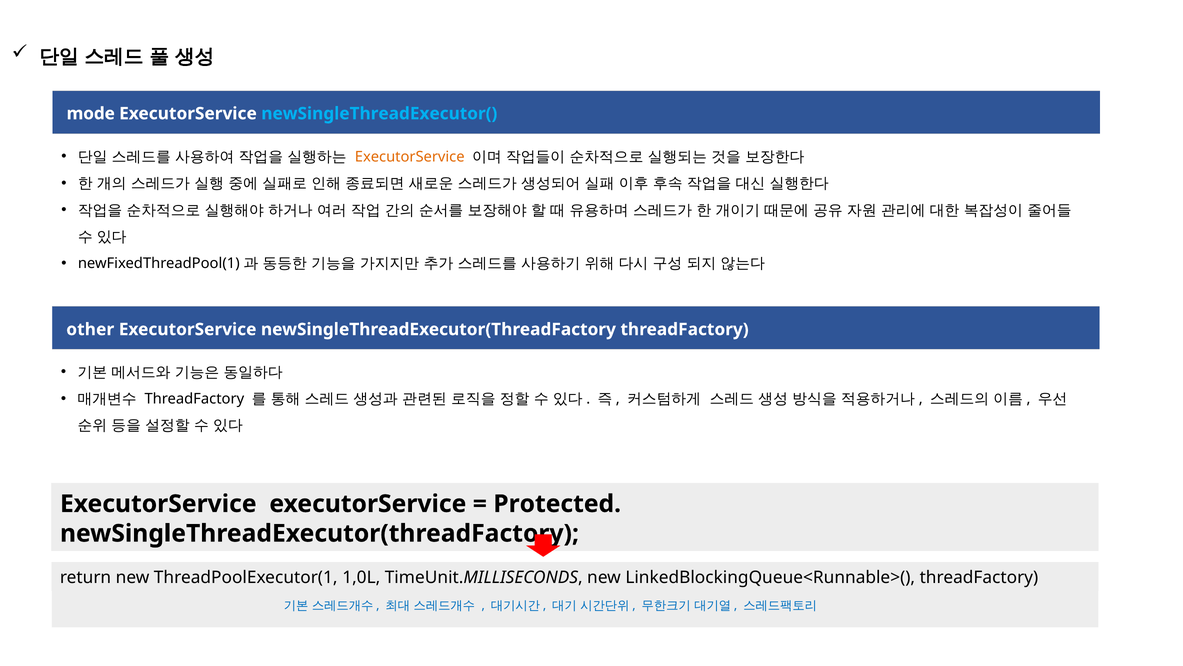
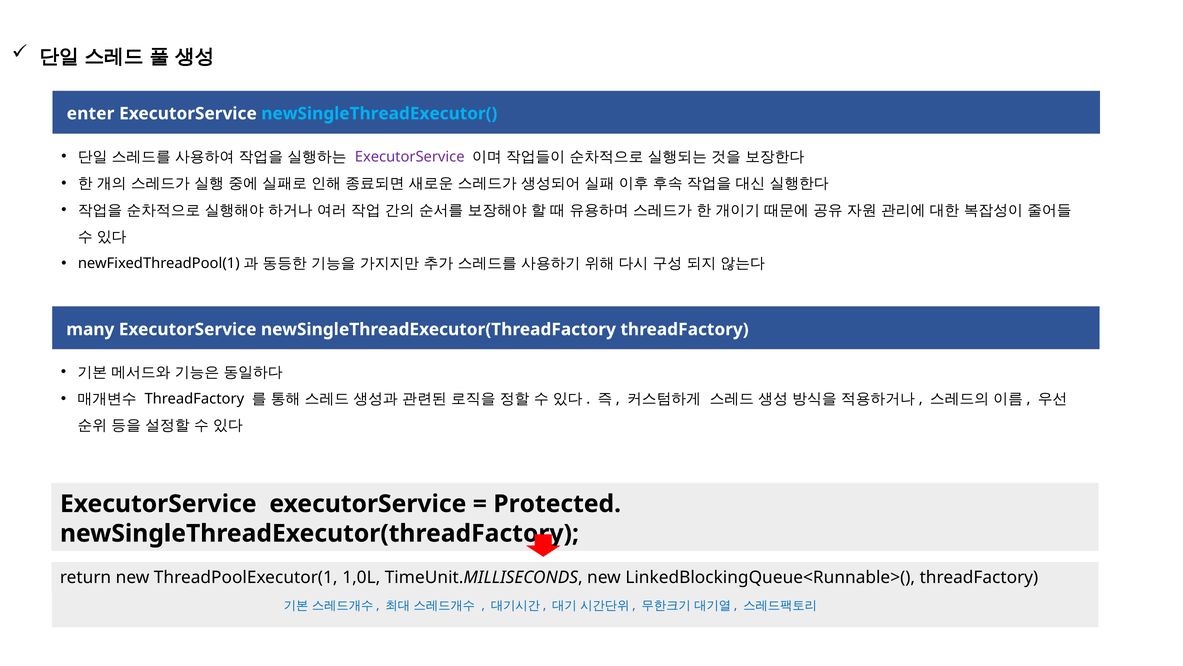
mode: mode -> enter
ExecutorService at (410, 157) colour: orange -> purple
other: other -> many
